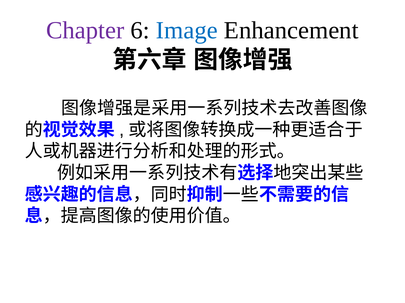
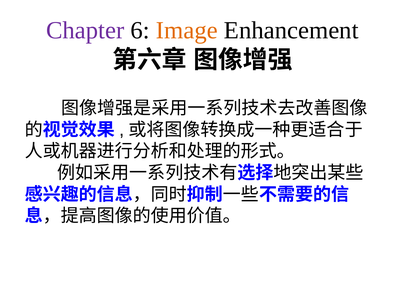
Image colour: blue -> orange
